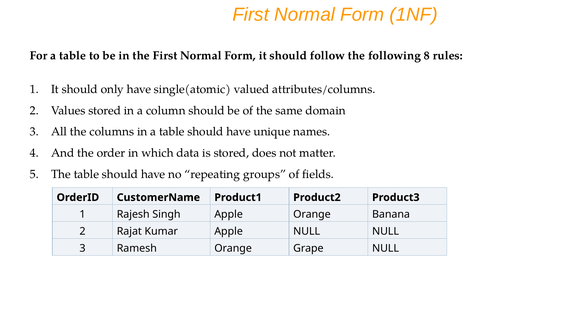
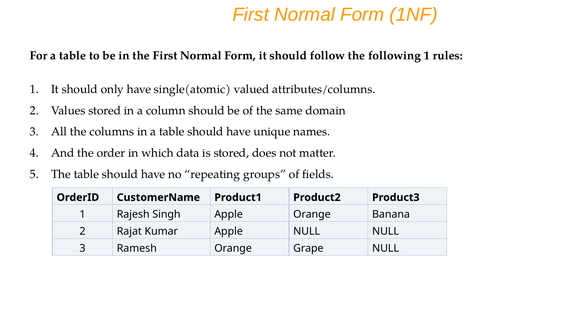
following 8: 8 -> 1
